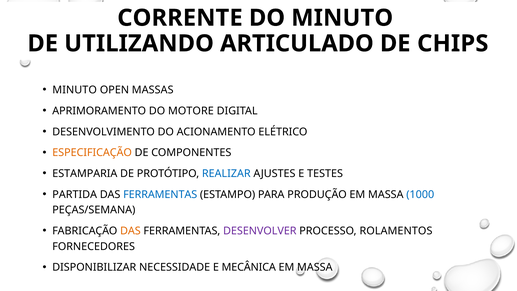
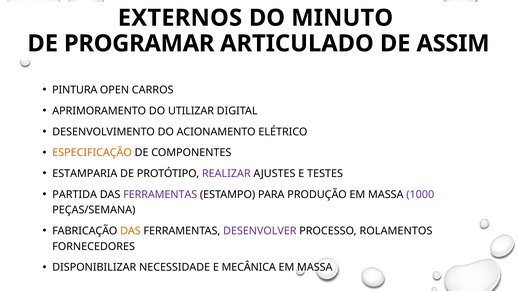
CORRENTE: CORRENTE -> EXTERNOS
UTILIZANDO: UTILIZANDO -> PROGRAMAR
CHIPS: CHIPS -> ASSIM
MINUTO at (75, 90): MINUTO -> PINTURA
MASSAS: MASSAS -> CARROS
MOTORE: MOTORE -> UTILIZAR
REALIZAR colour: blue -> purple
FERRAMENTAS at (160, 194) colour: blue -> purple
1000 colour: blue -> purple
